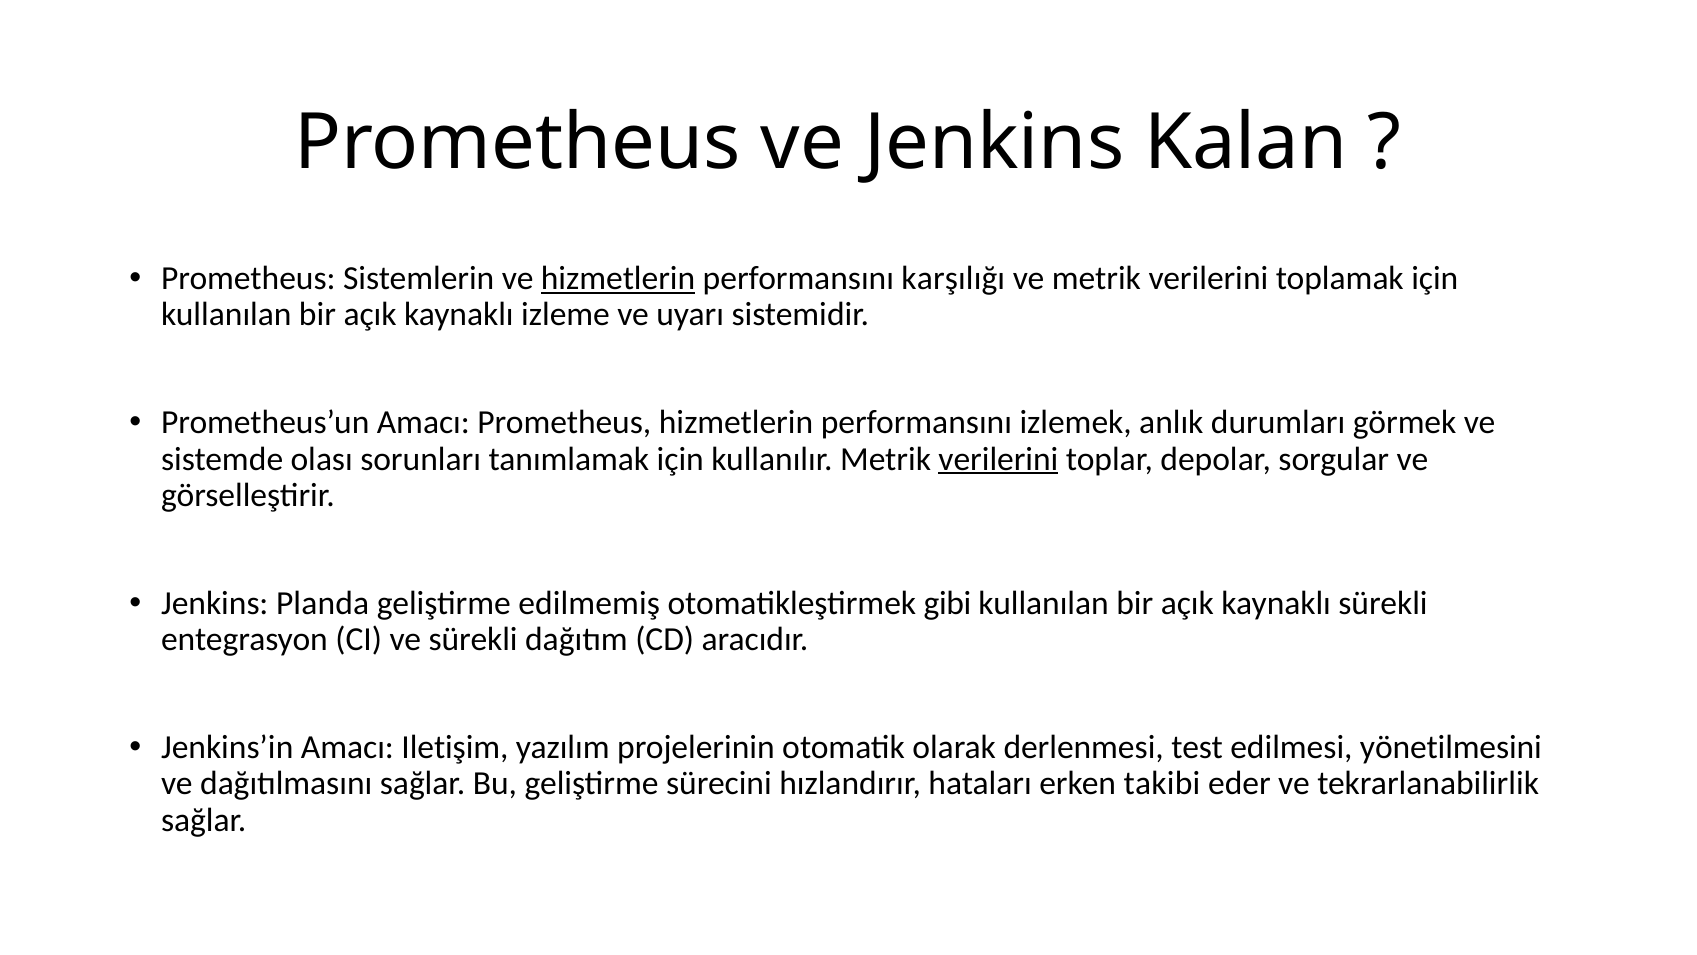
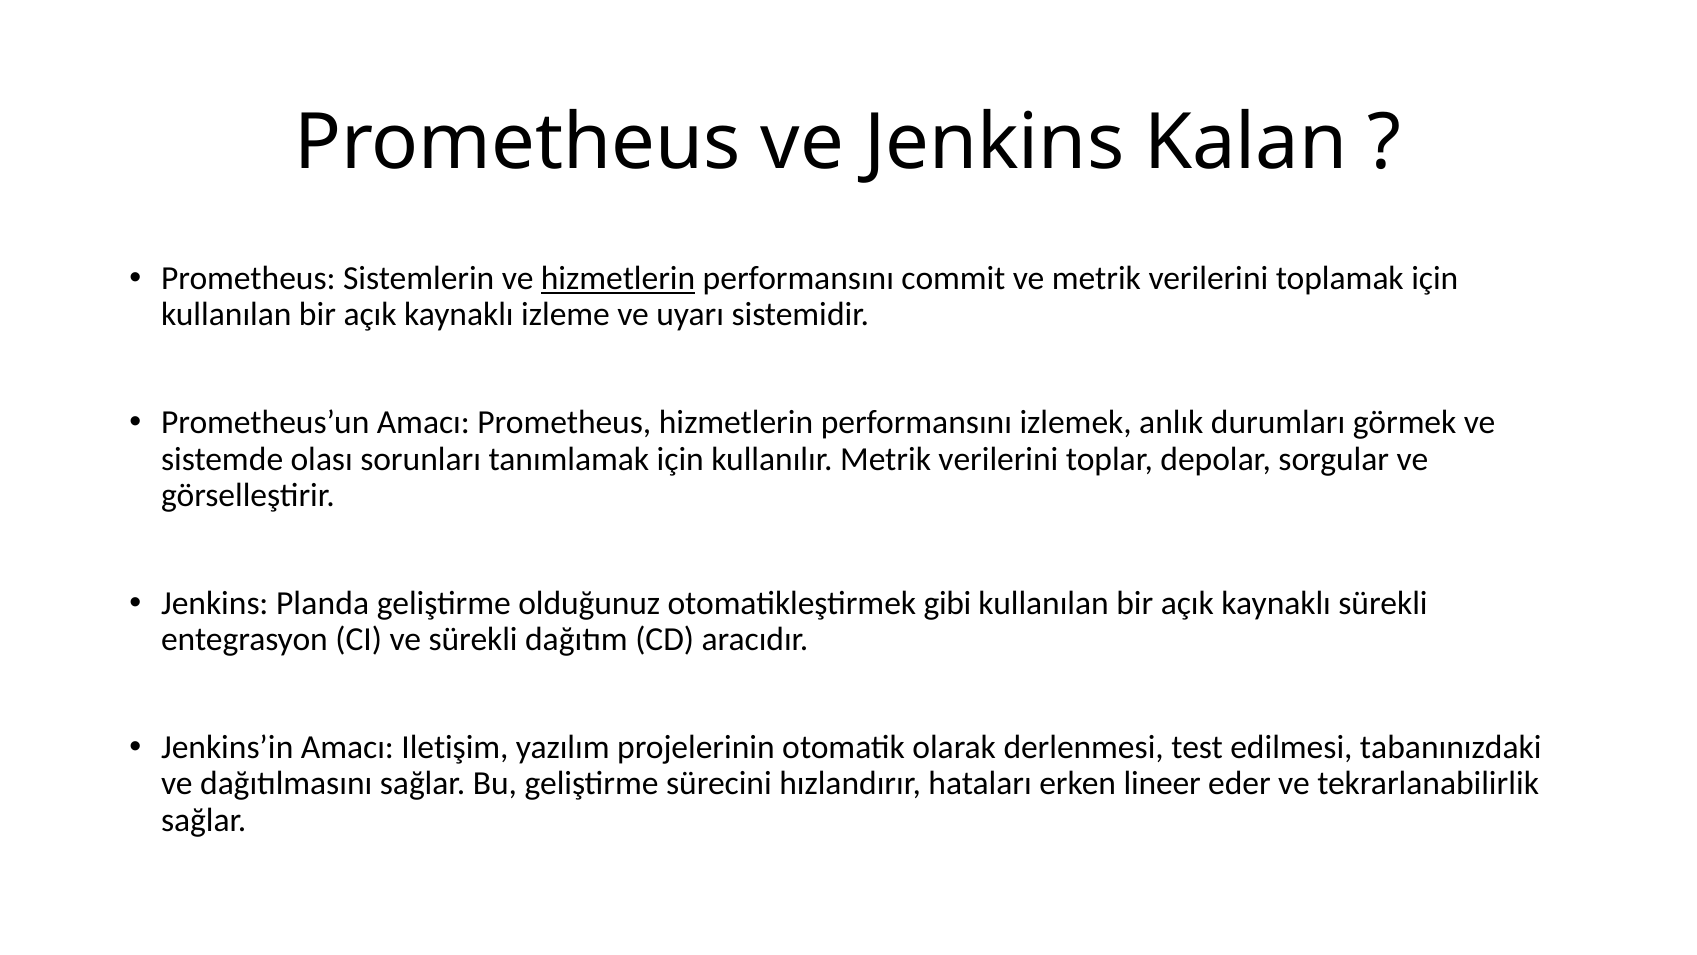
karşılığı: karşılığı -> commit
verilerini at (998, 459) underline: present -> none
edilmemiş: edilmemiş -> olduğunuz
yönetilmesini: yönetilmesini -> tabanınızdaki
takibi: takibi -> lineer
